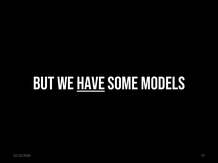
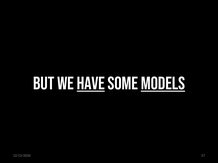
MODELS underline: none -> present
